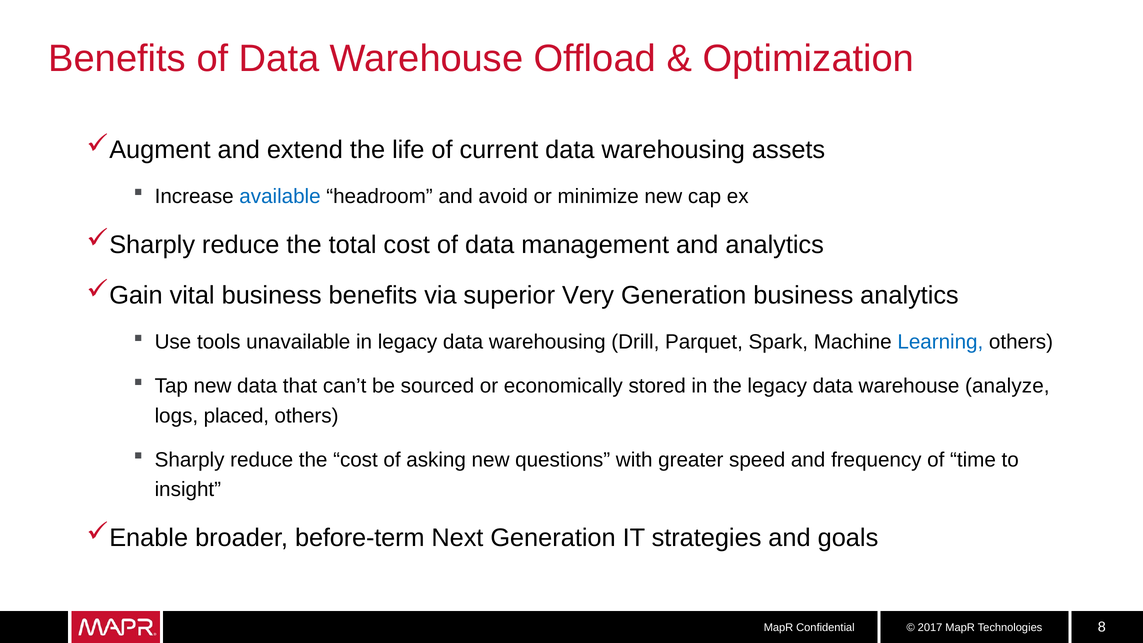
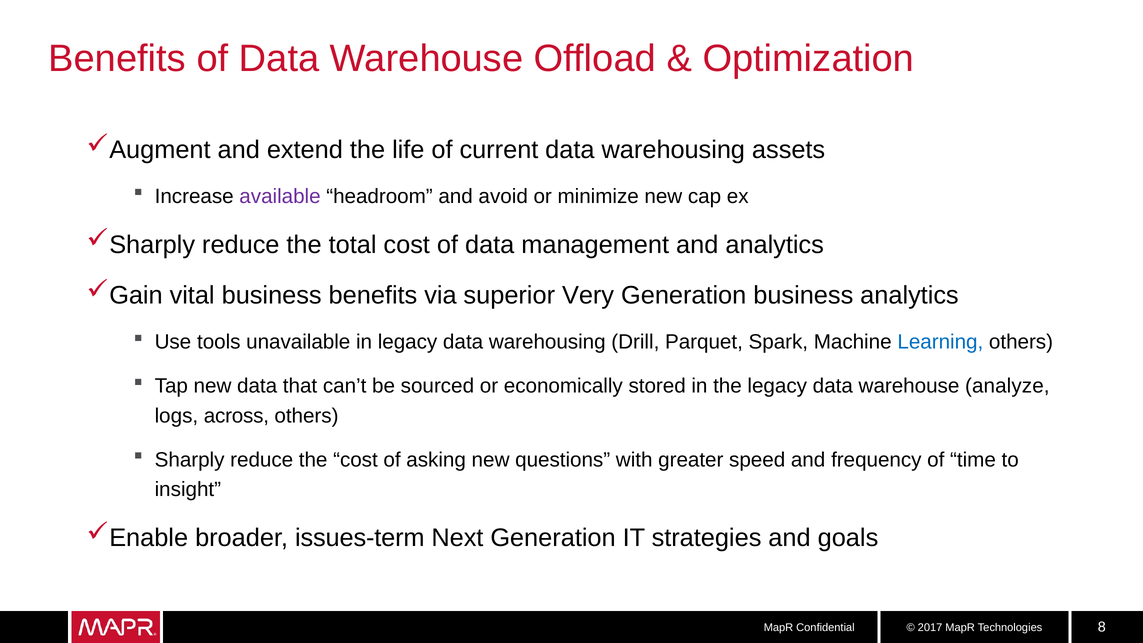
available colour: blue -> purple
placed: placed -> across
before-term: before-term -> issues-term
